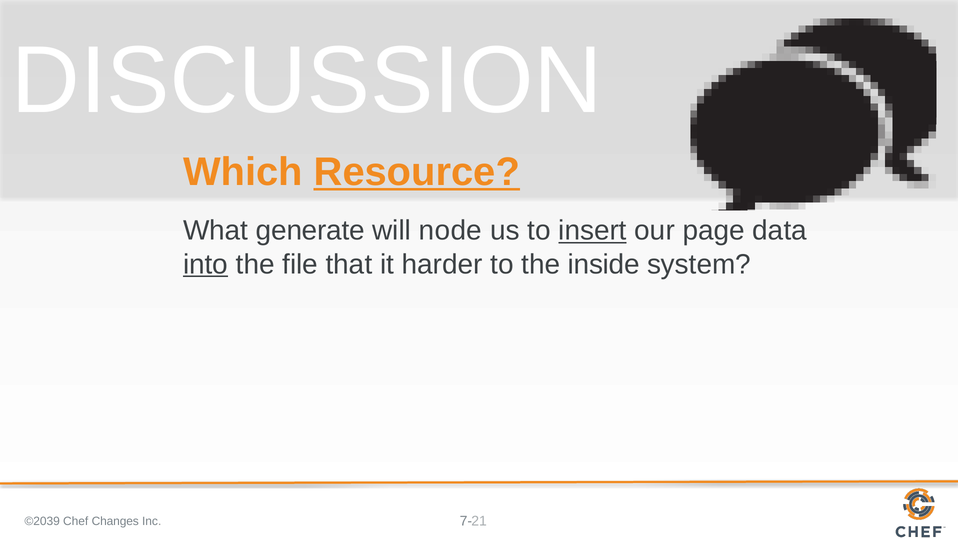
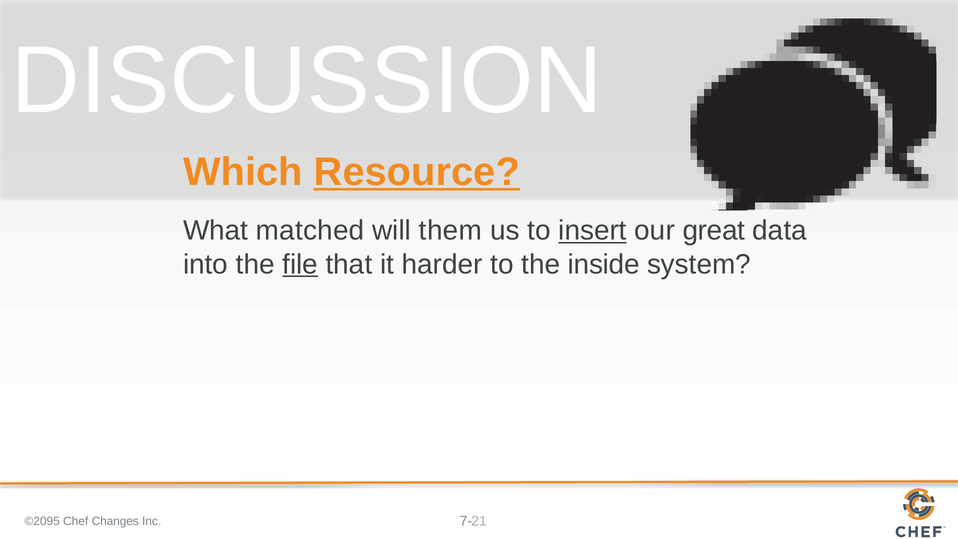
generate: generate -> matched
node: node -> them
page: page -> great
into underline: present -> none
file underline: none -> present
©2039: ©2039 -> ©2095
